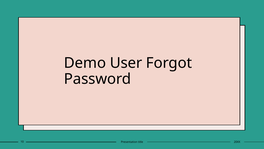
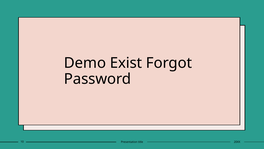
User: User -> Exist
